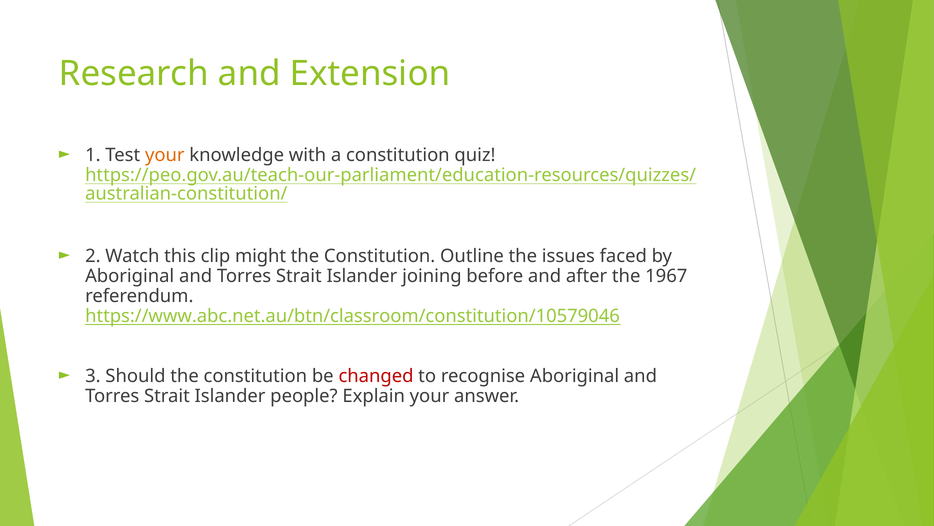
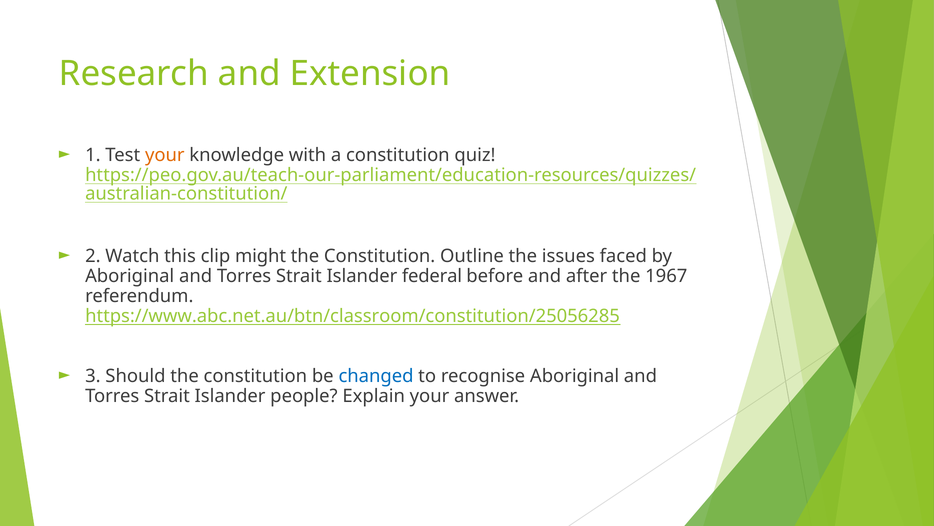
joining: joining -> federal
https://www.abc.net.au/btn/classroom/constitution/10579046: https://www.abc.net.au/btn/classroom/constitution/10579046 -> https://www.abc.net.au/btn/classroom/constitution/25056285
changed colour: red -> blue
